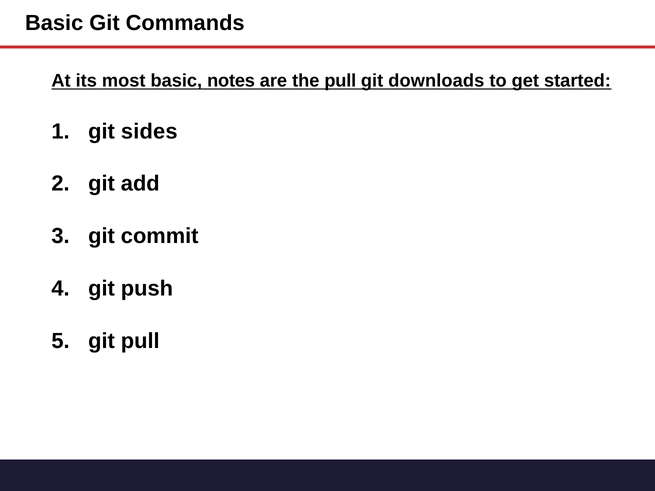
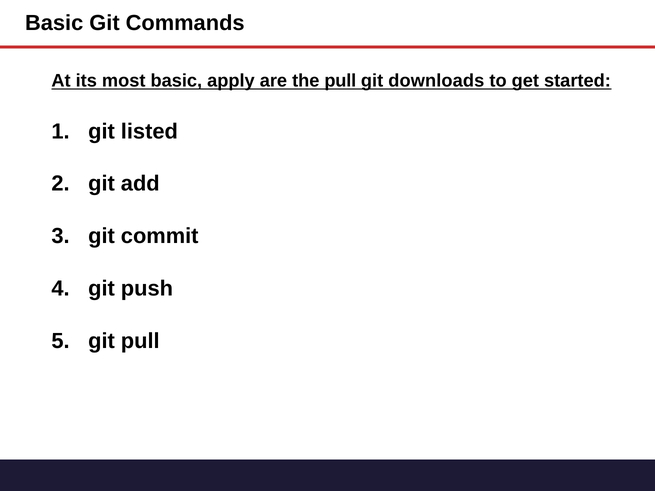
notes: notes -> apply
sides: sides -> listed
